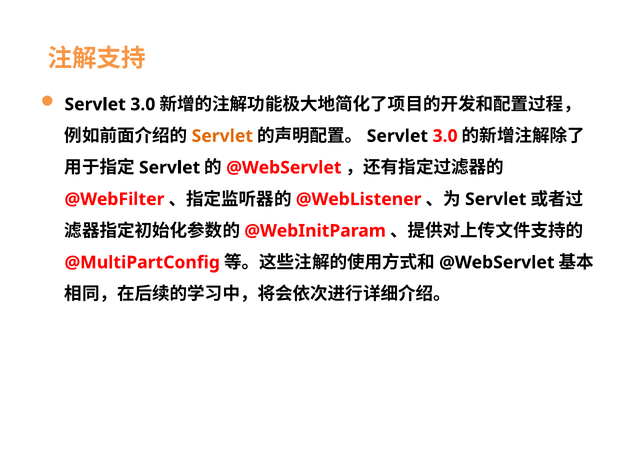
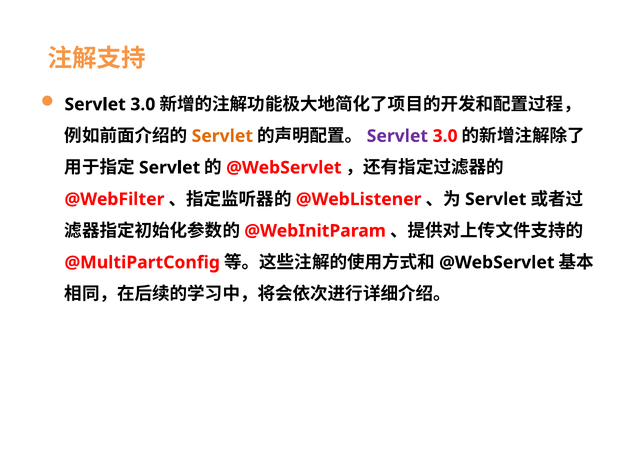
Servlet at (397, 136) colour: black -> purple
